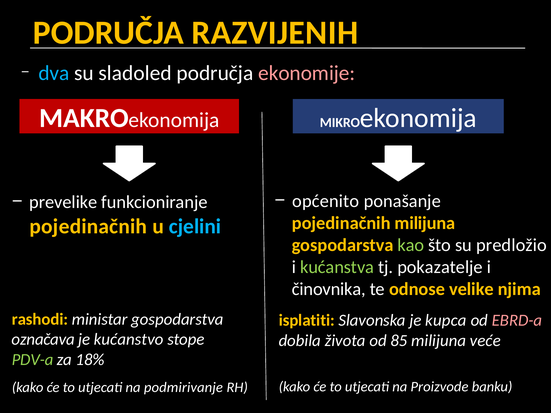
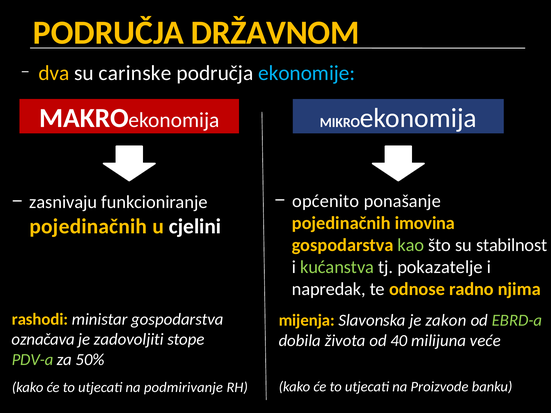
RAZVIJENIH: RAZVIJENIH -> DRŽAVNOM
dva colour: light blue -> yellow
sladoled: sladoled -> carinske
ekonomije colour: pink -> light blue
prevelike: prevelike -> zasnivaju
pojedinačnih milijuna: milijuna -> imovina
cjelini colour: light blue -> white
predložio: predložio -> stabilnost
činovnika: činovnika -> napredak
velike: velike -> radno
isplatiti: isplatiti -> mijenja
kupca: kupca -> zakon
EBRD-a colour: pink -> light green
kućanstvo: kućanstvo -> zadovoljiti
85: 85 -> 40
18%: 18% -> 50%
